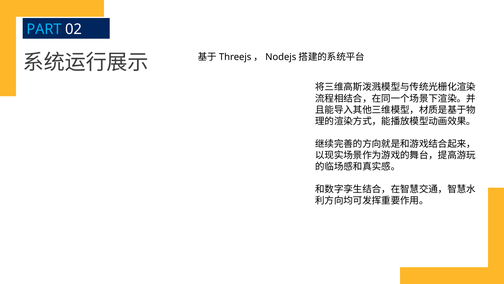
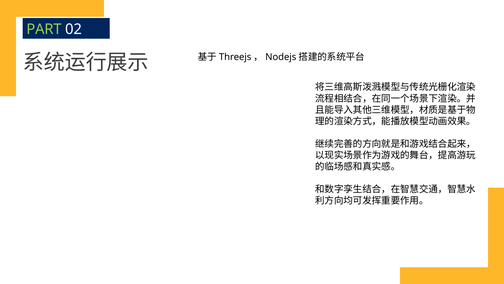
PART colour: light blue -> light green
